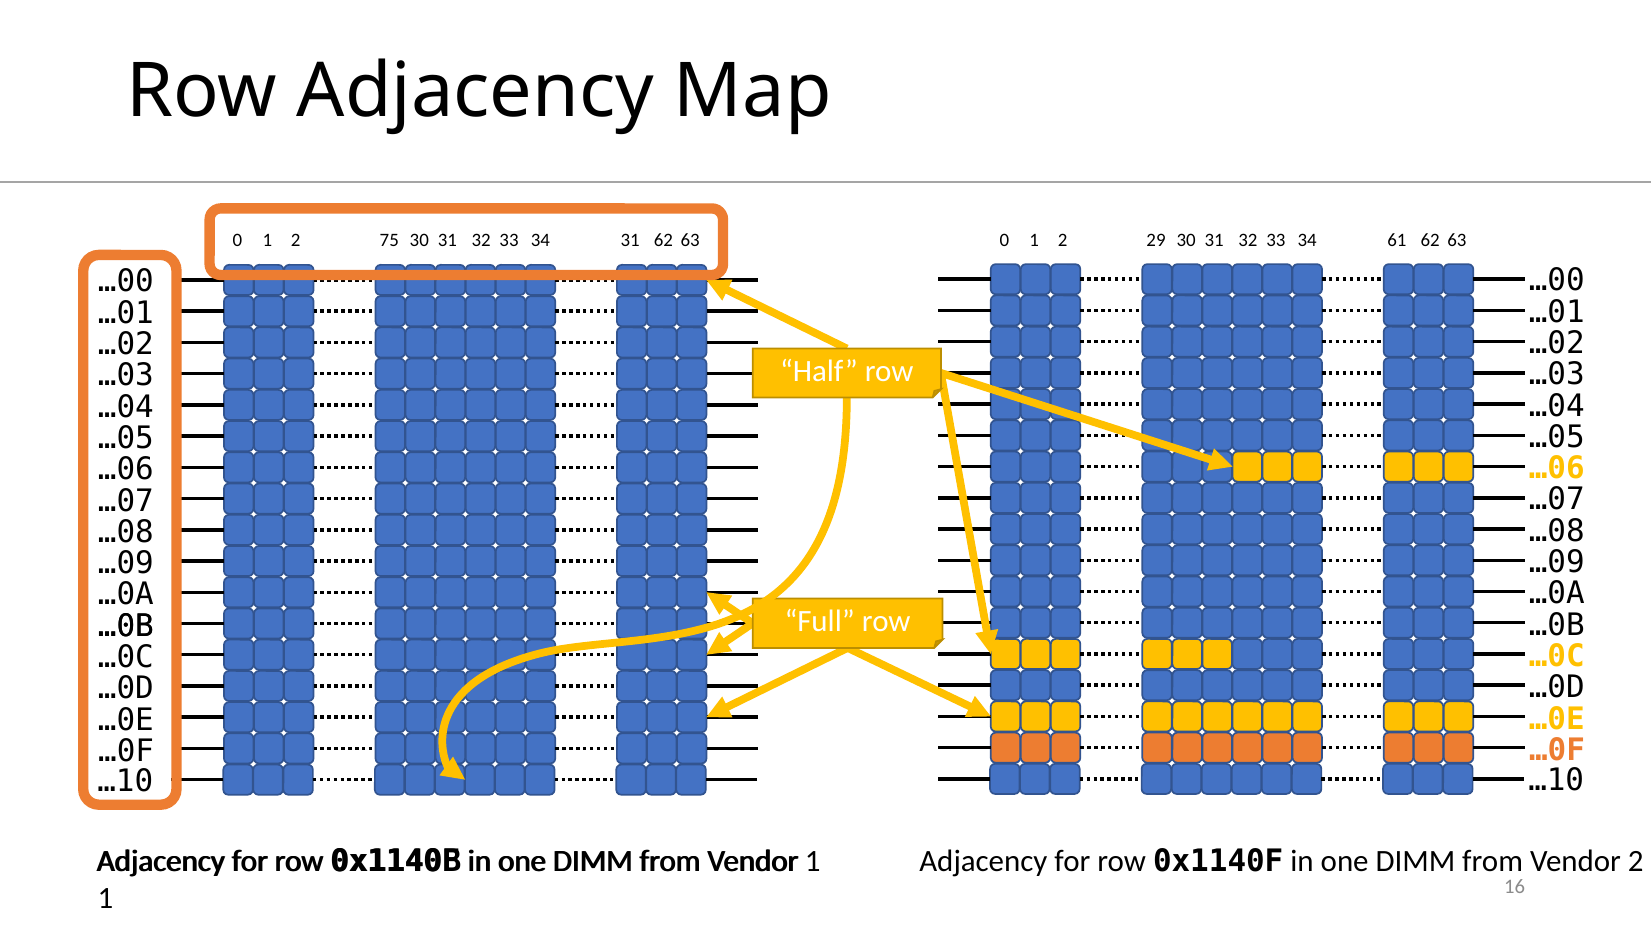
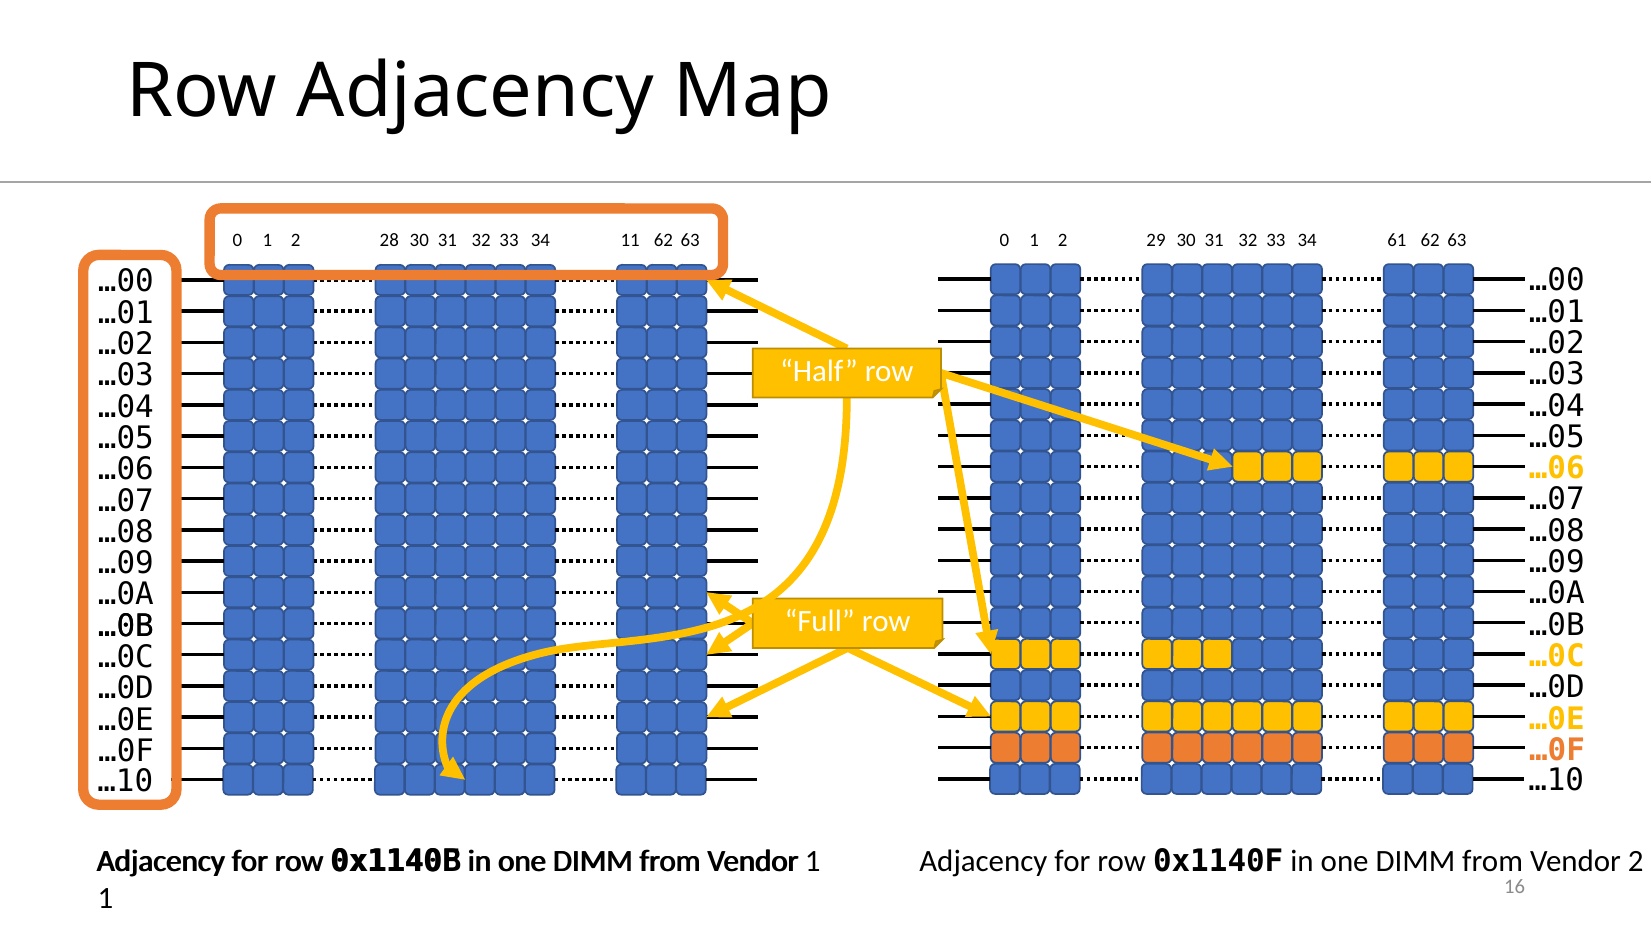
75: 75 -> 28
34 31: 31 -> 11
